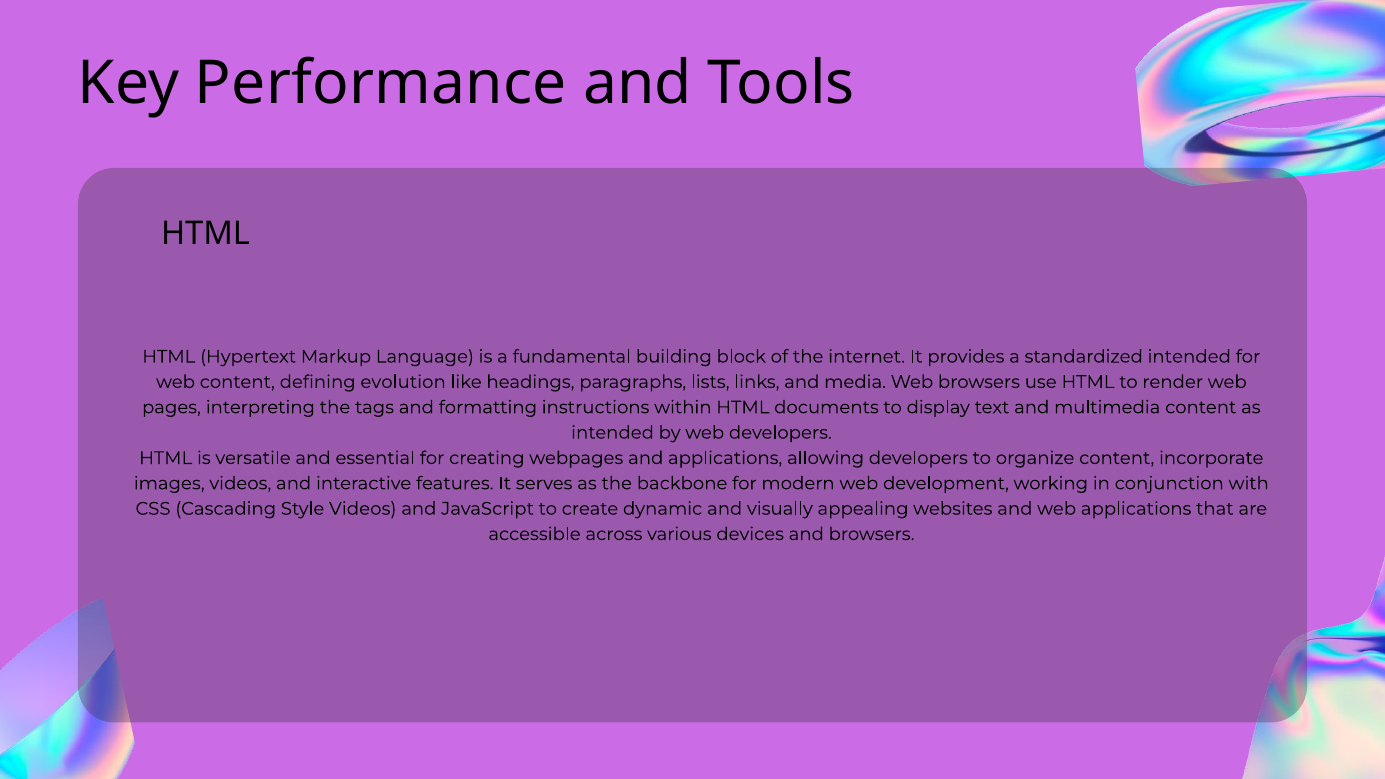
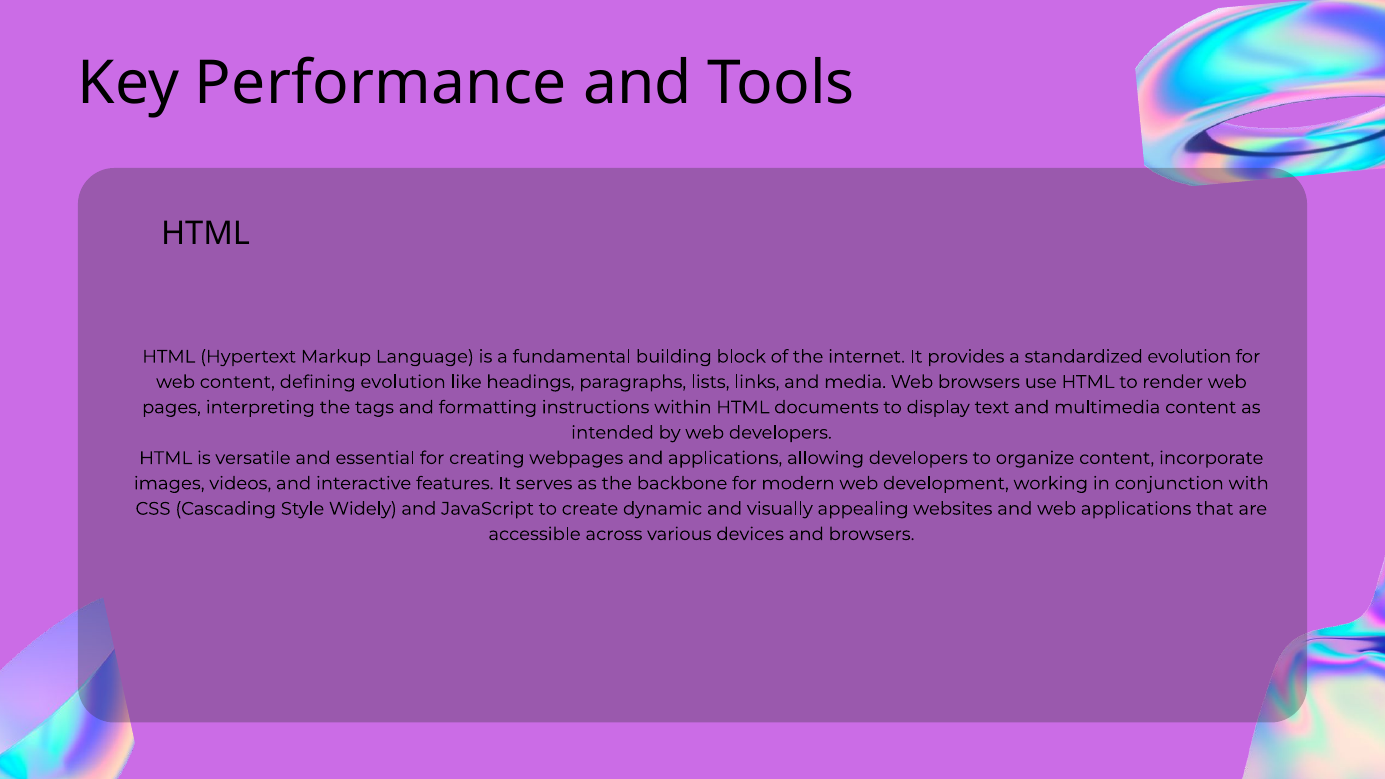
standardized intended: intended -> evolution
Style Videos: Videos -> Widely
